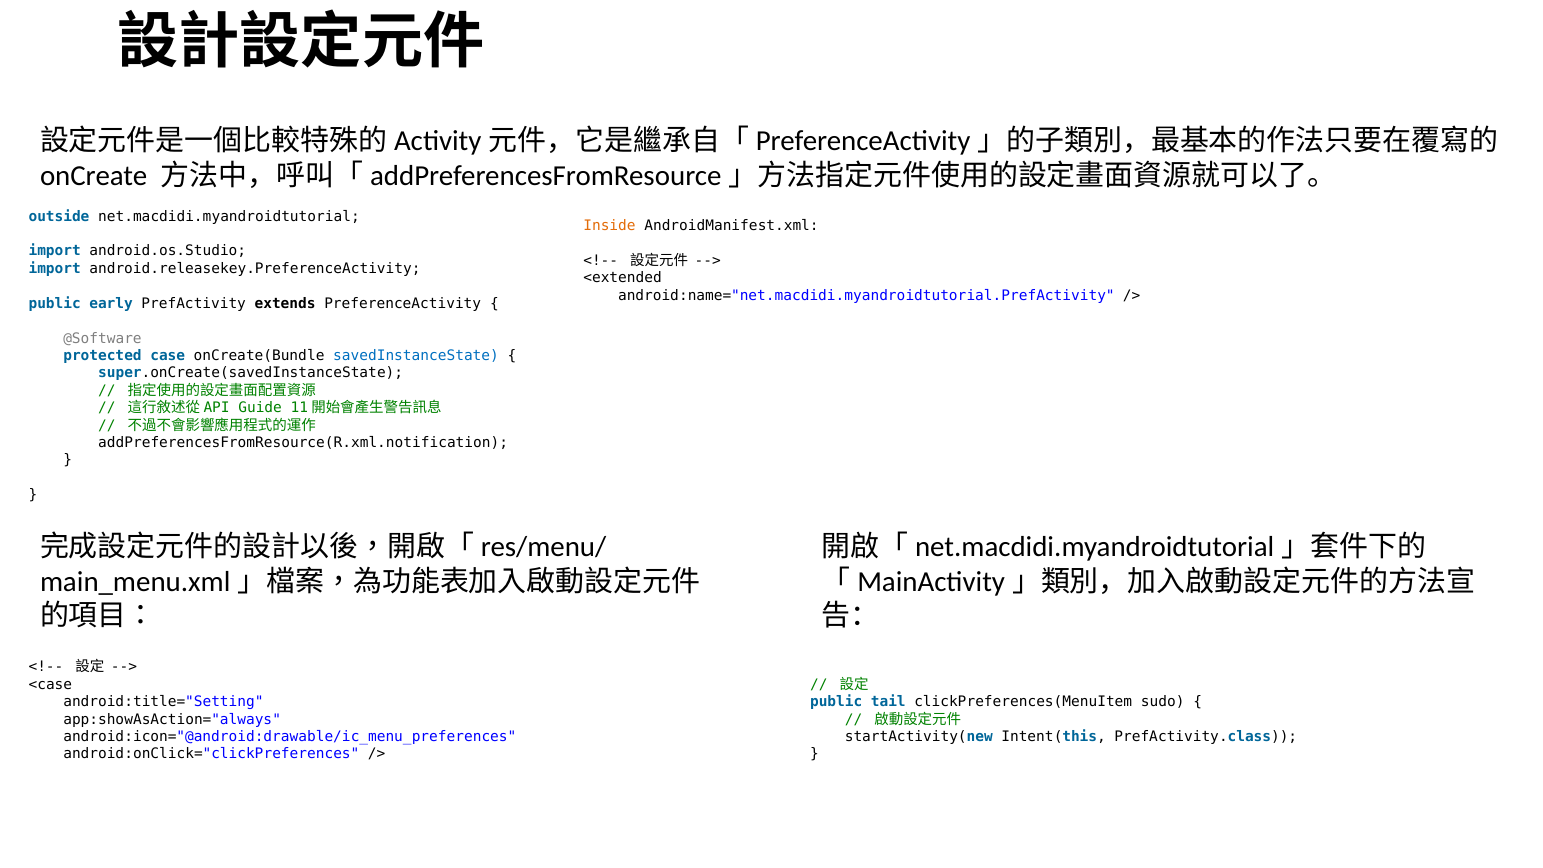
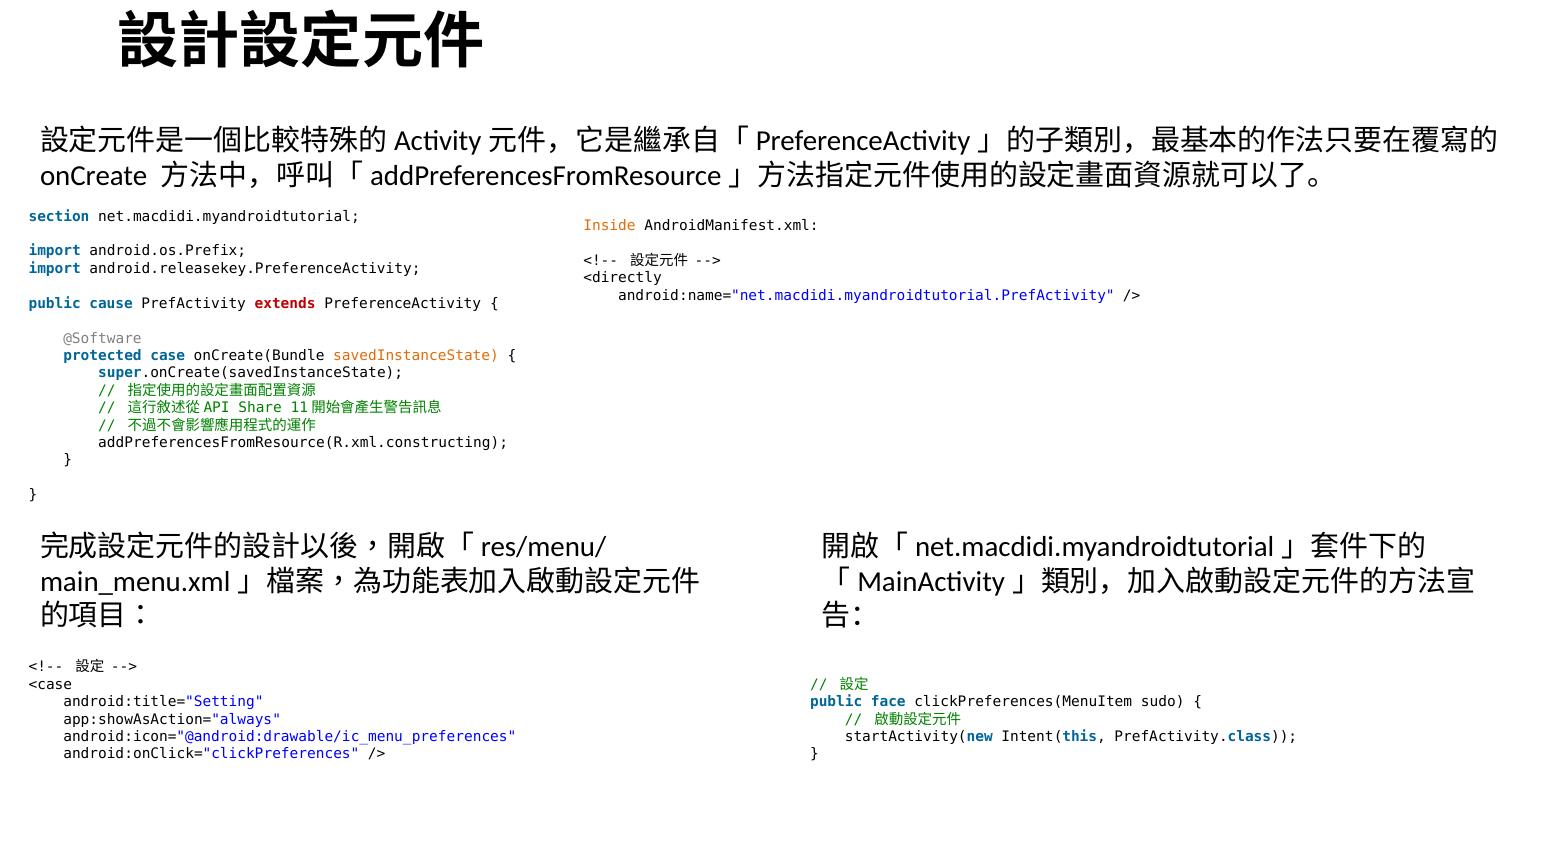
outside: outside -> section
android.os.Studio: android.os.Studio -> android.os.Prefix
<extended: <extended -> <directly
early: early -> cause
extends colour: black -> red
savedInstanceState colour: blue -> orange
Guide: Guide -> Share
addPreferencesFromResource(R.xml.notification: addPreferencesFromResource(R.xml.notification -> addPreferencesFromResource(R.xml.constructing
tail: tail -> face
